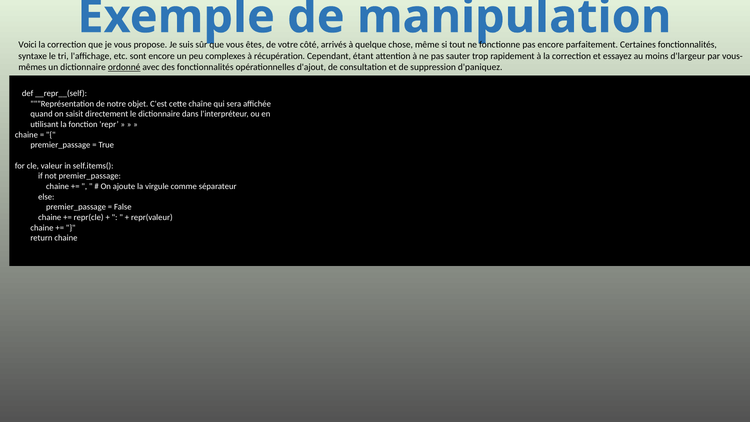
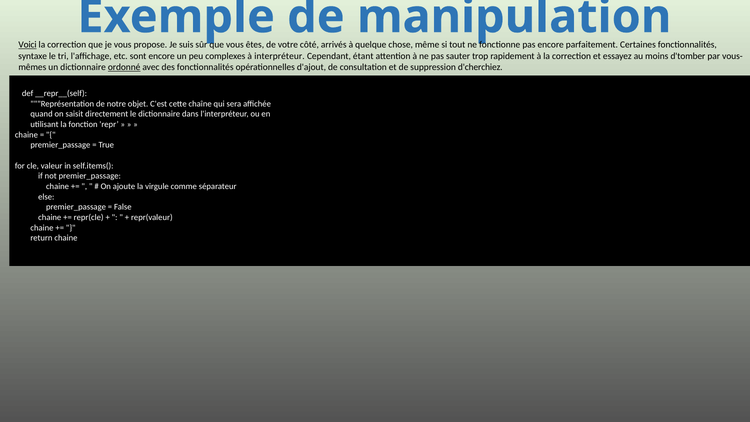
Voici underline: none -> present
récupération: récupération -> interpréteur
d'largeur: d'largeur -> d'tomber
d'paniquez: d'paniquez -> d'cherchiez
